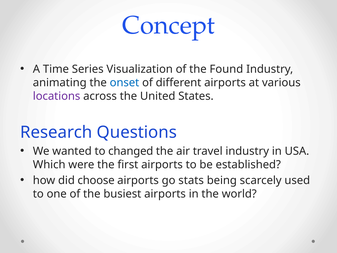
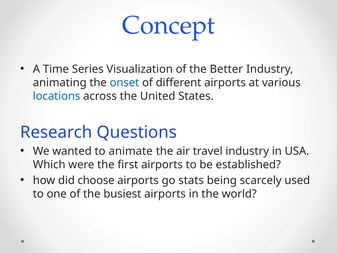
Found: Found -> Better
locations colour: purple -> blue
changed: changed -> animate
